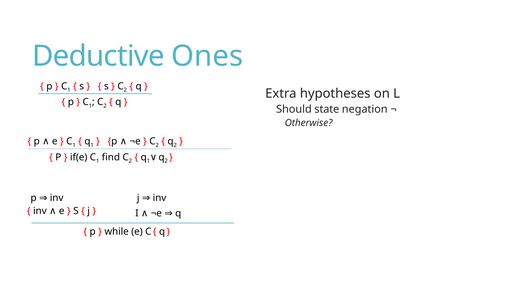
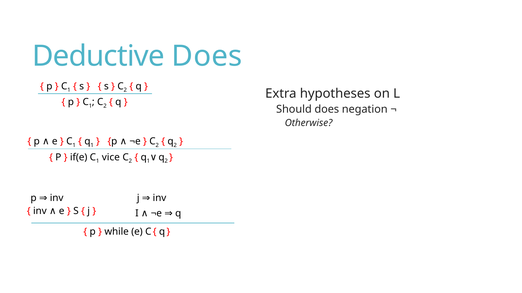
Deductive Ones: Ones -> Does
Should state: state -> does
find: find -> vice
